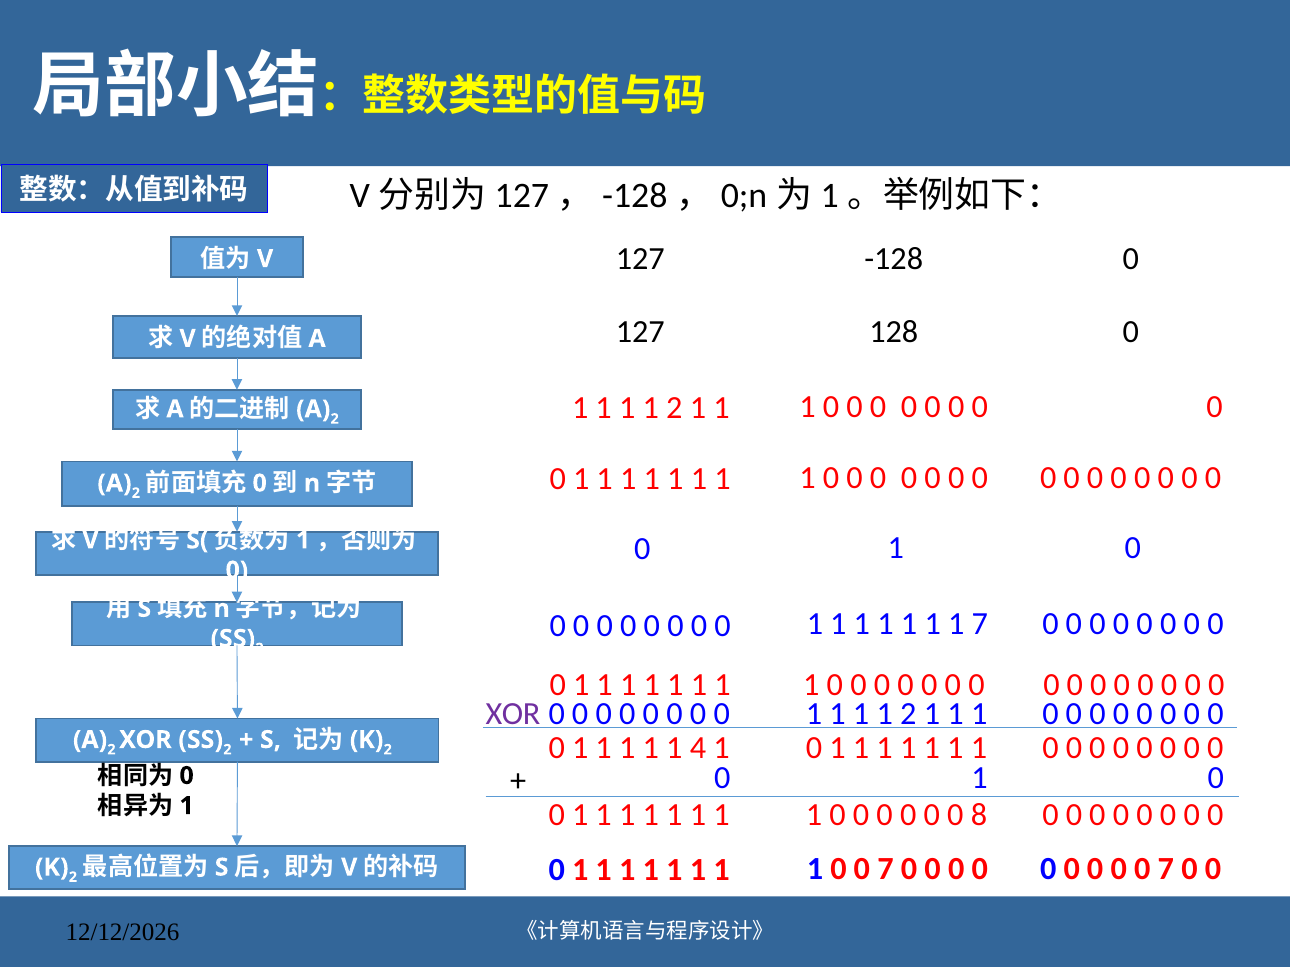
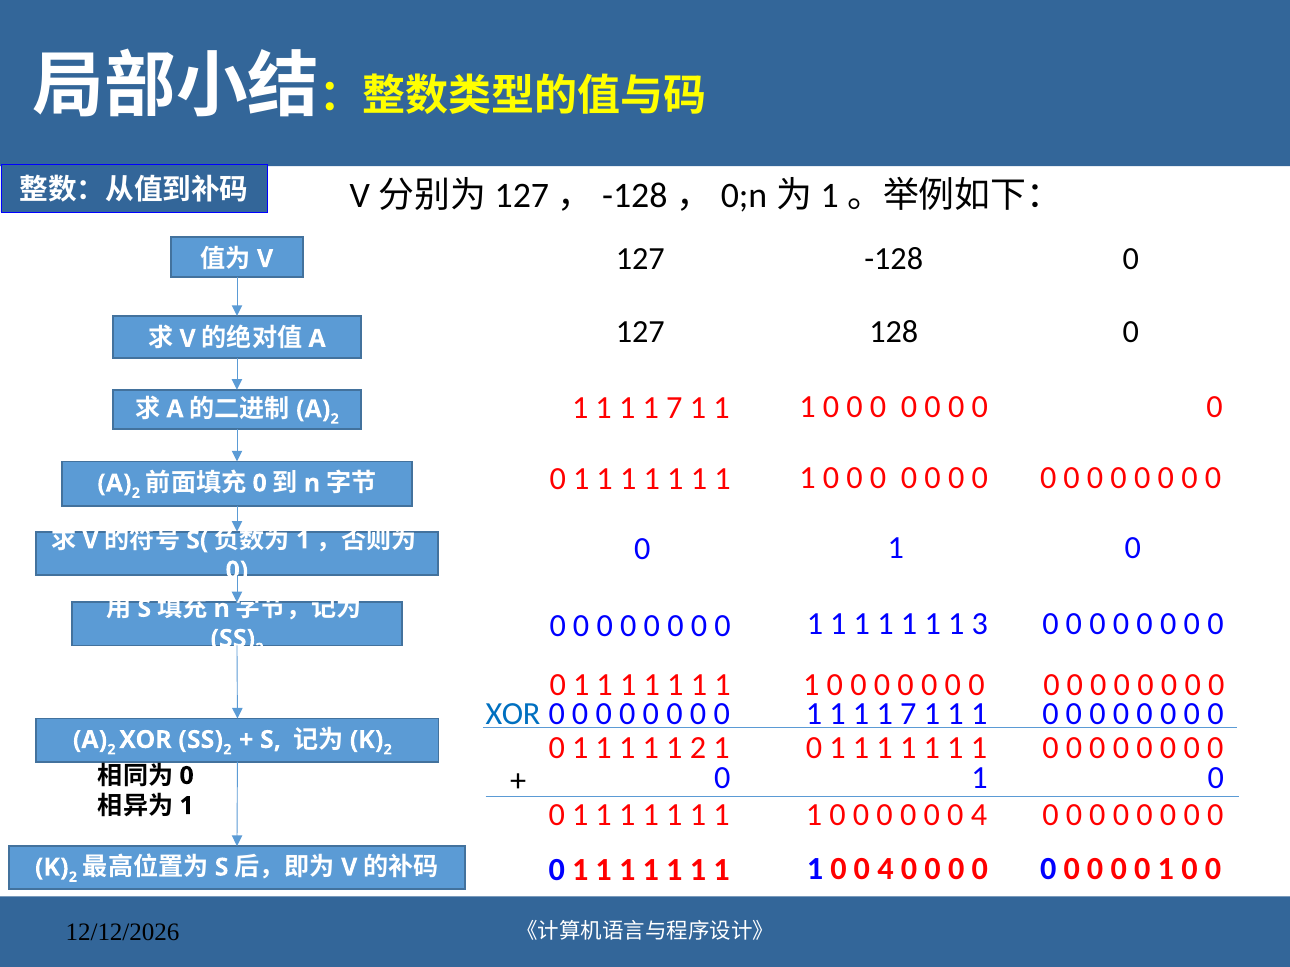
2 at (674, 408): 2 -> 7
1 7: 7 -> 3
2 at (908, 715): 2 -> 7
XOR at (513, 715) colour: purple -> blue
1 4: 4 -> 2
0 0 0 8: 8 -> 4
1 0 0 7: 7 -> 4
7 at (1166, 870): 7 -> 1
